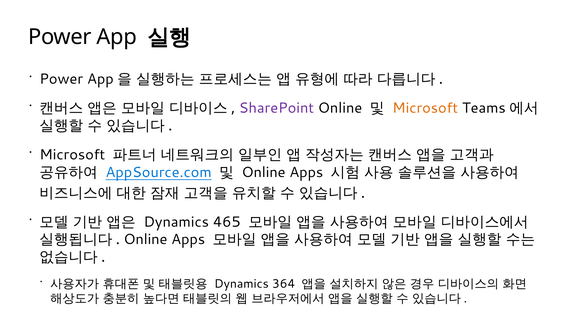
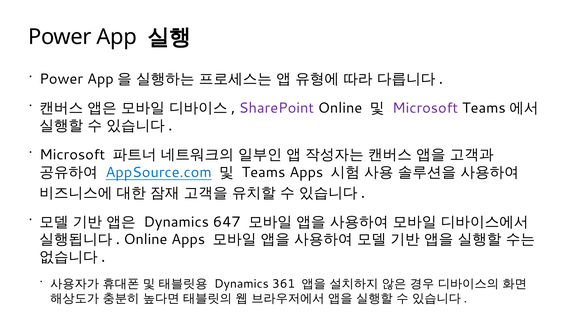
Microsoft at (425, 108) colour: orange -> purple
Online at (264, 172): Online -> Teams
465: 465 -> 647
364: 364 -> 361
